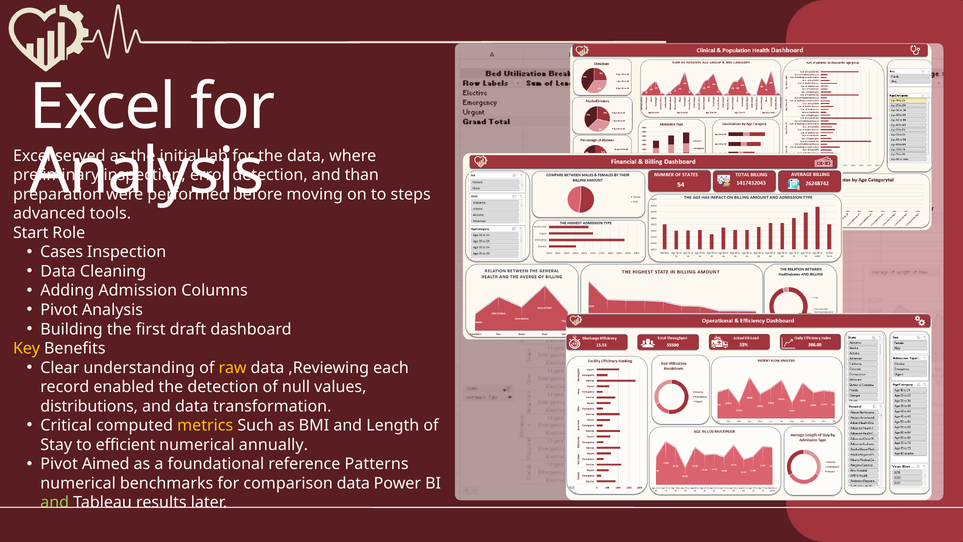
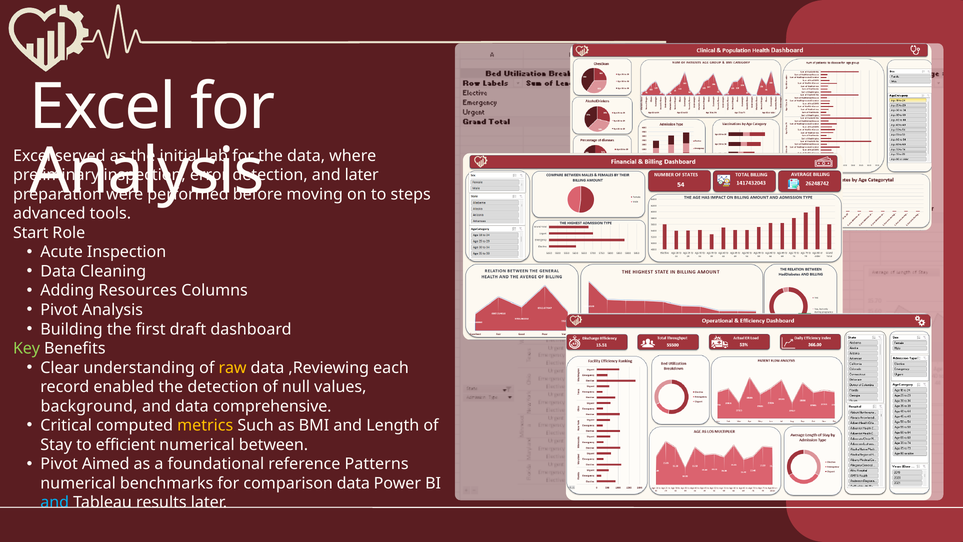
and than: than -> later
Cases: Cases -> Acute
Admission: Admission -> Resources
Key colour: yellow -> light green
distributions: distributions -> background
transformation: transformation -> comprehensive
annually: annually -> between
and at (55, 502) colour: light green -> light blue
